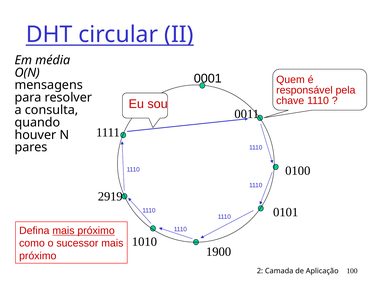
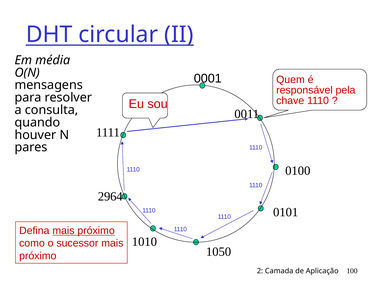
2919: 2919 -> 2964
1900: 1900 -> 1050
